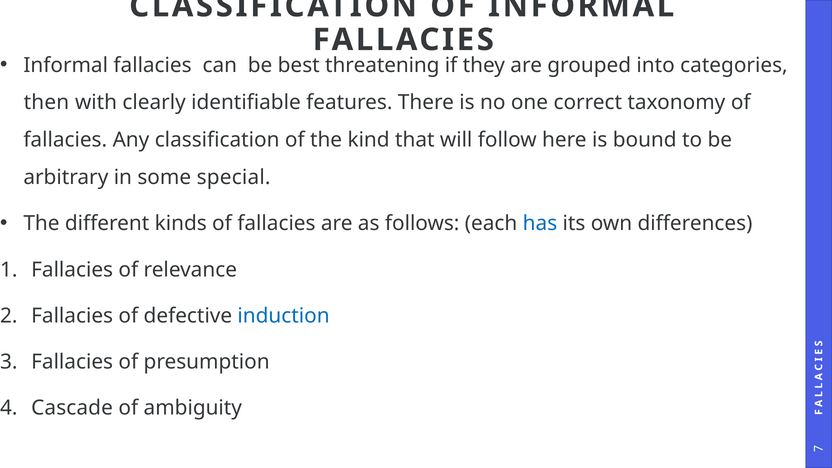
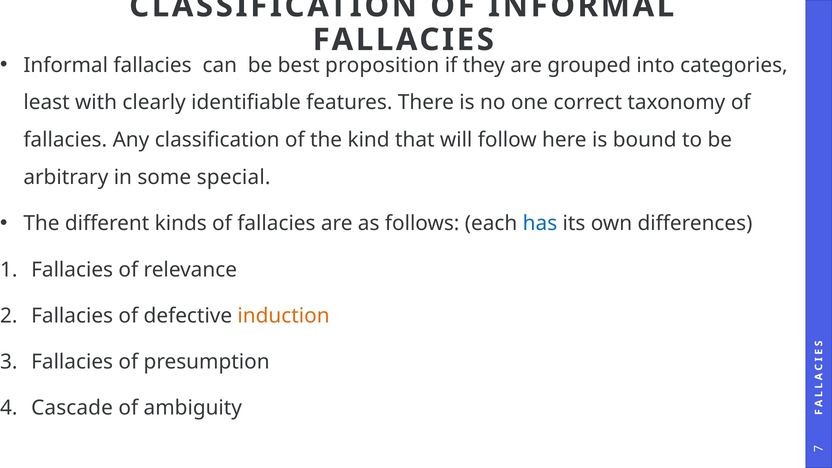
threatening: threatening -> proposition
then: then -> least
induction colour: blue -> orange
